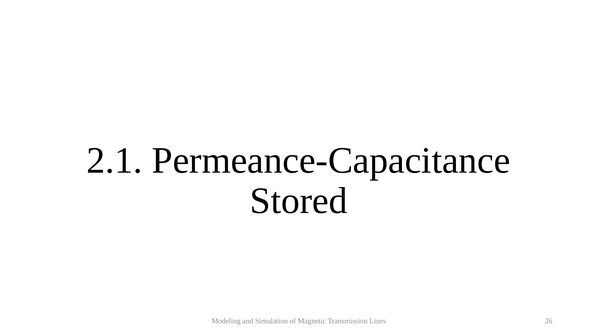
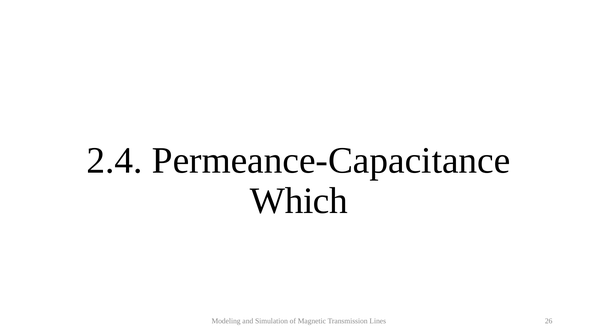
2.1: 2.1 -> 2.4
Stored: Stored -> Which
